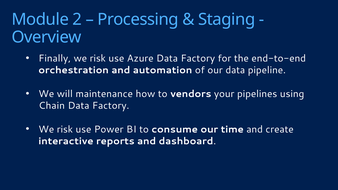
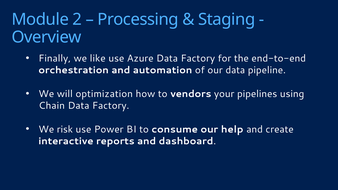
Finally we risk: risk -> like
maintenance: maintenance -> optimization
time: time -> help
